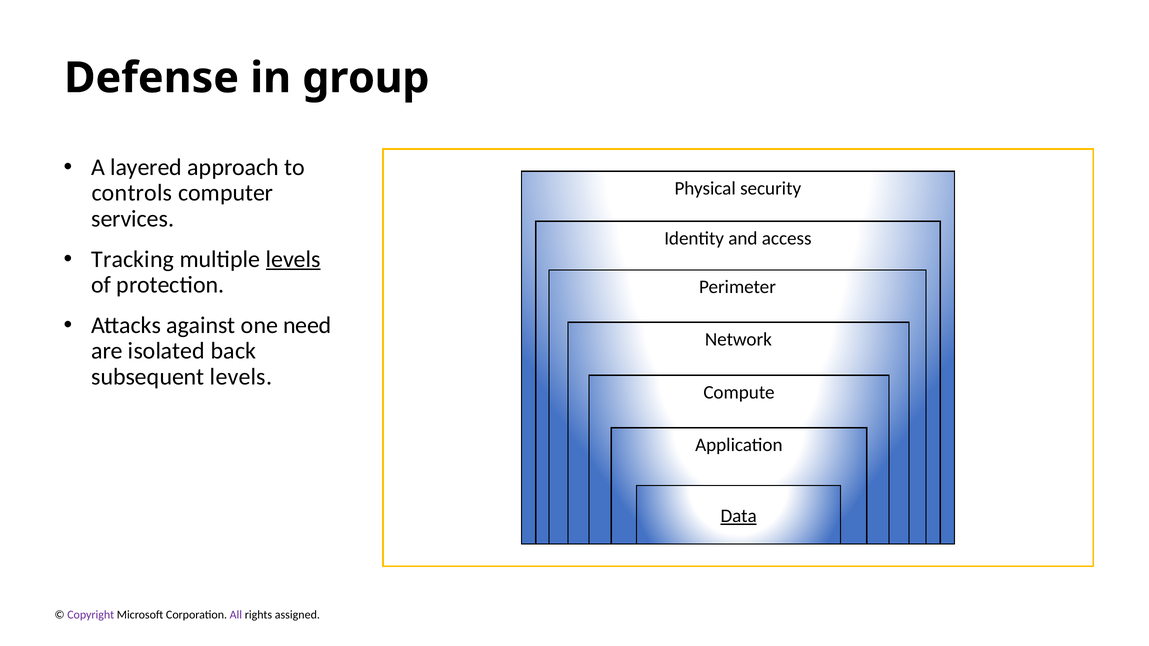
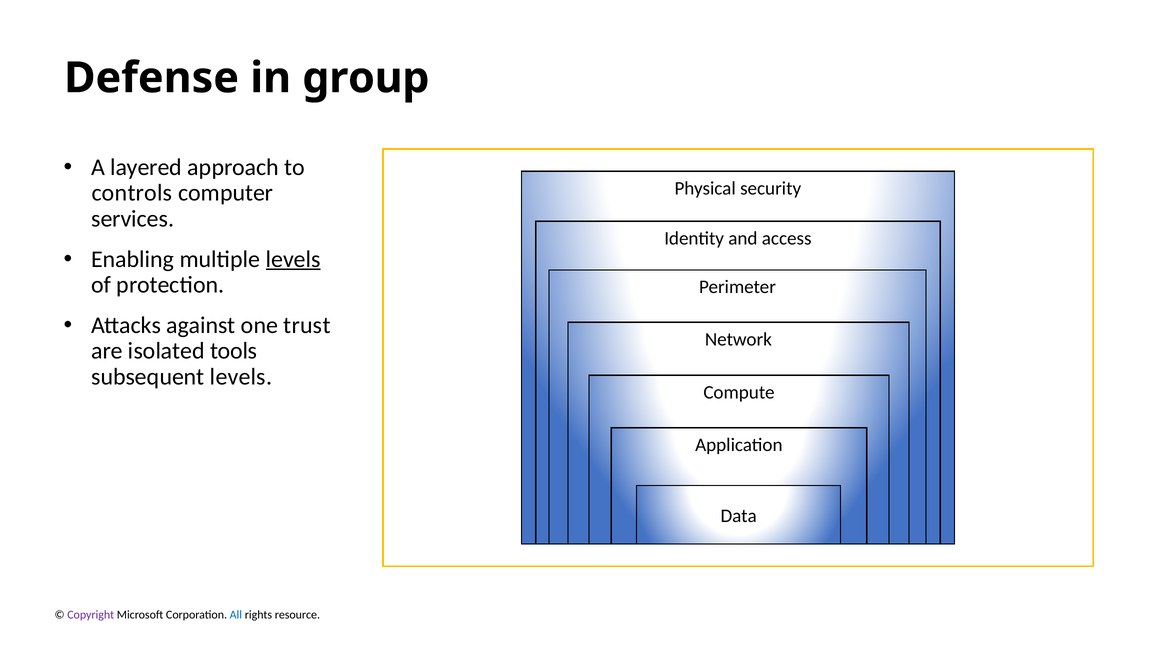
Tracking: Tracking -> Enabling
need: need -> trust
back: back -> tools
Data underline: present -> none
All colour: purple -> blue
assigned: assigned -> resource
